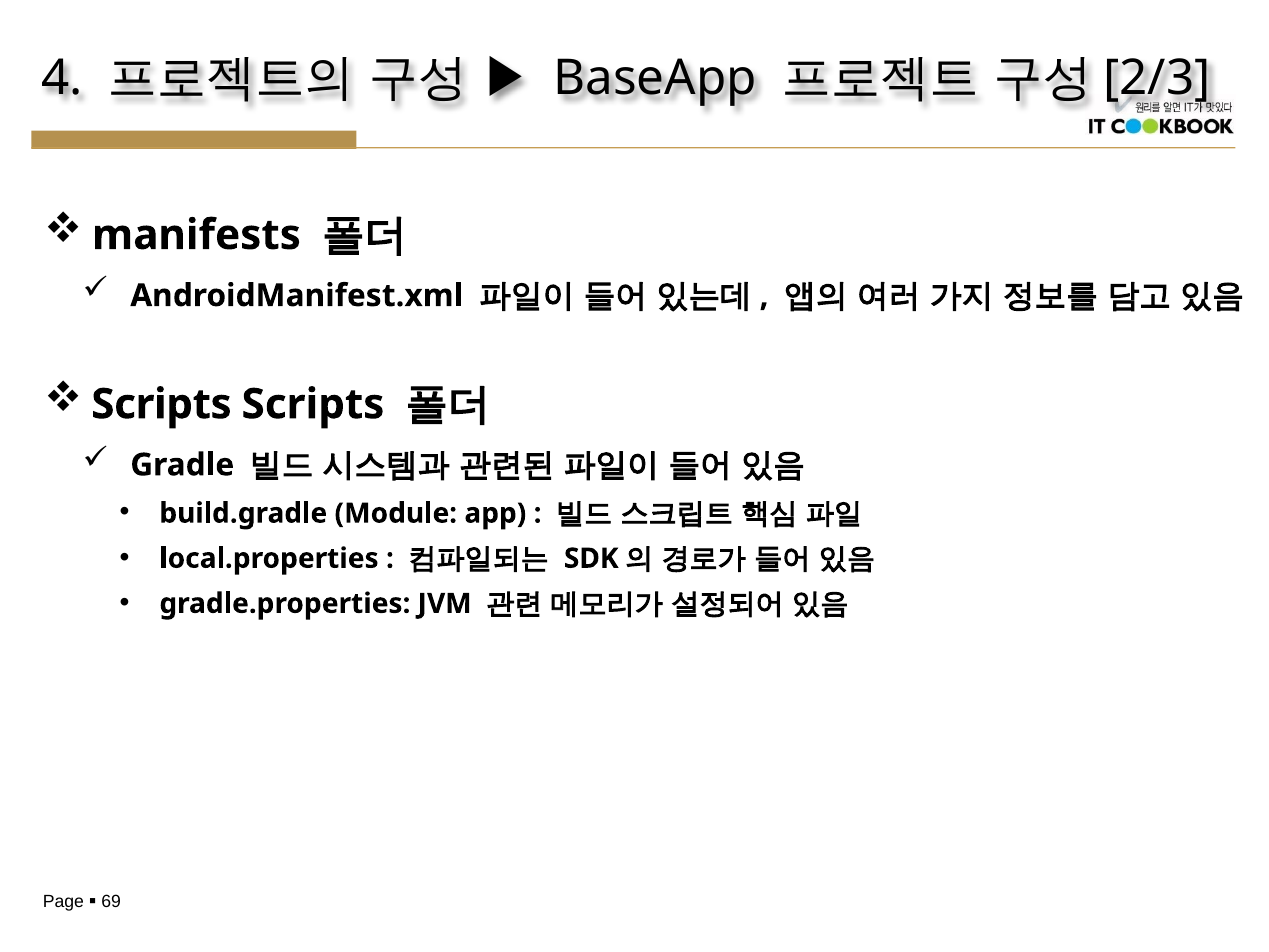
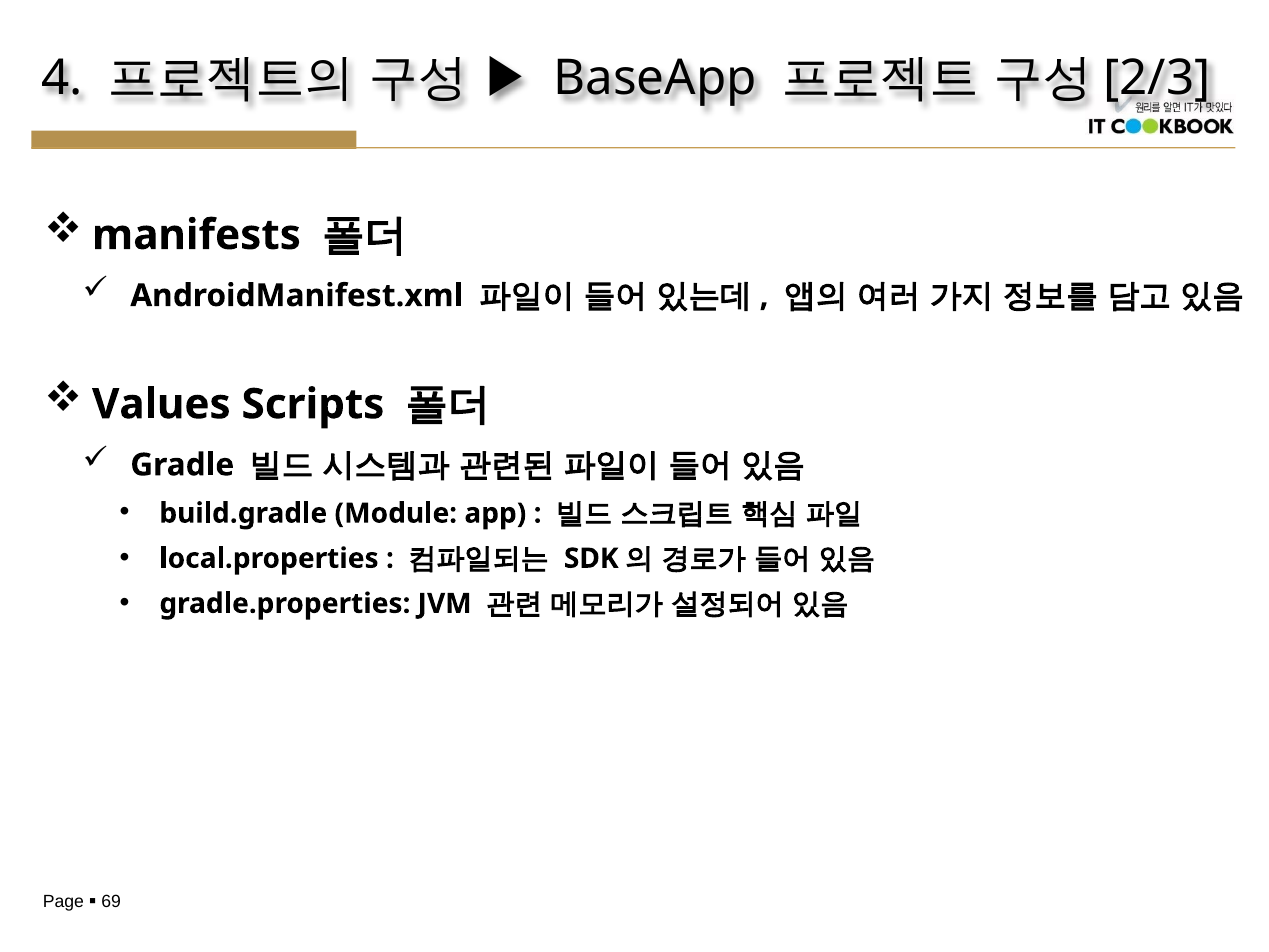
Scripts at (161, 404): Scripts -> Values
